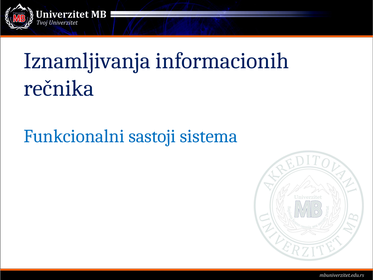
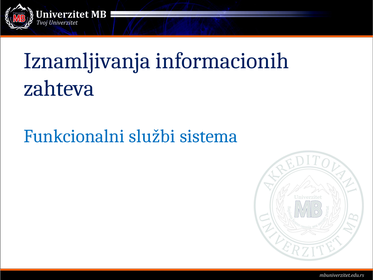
rečnika: rečnika -> zahteva
sastoji: sastoji -> službi
